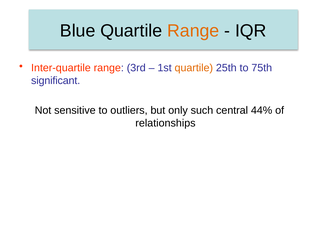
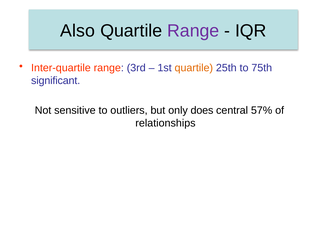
Blue: Blue -> Also
Range at (193, 31) colour: orange -> purple
such: such -> does
44%: 44% -> 57%
